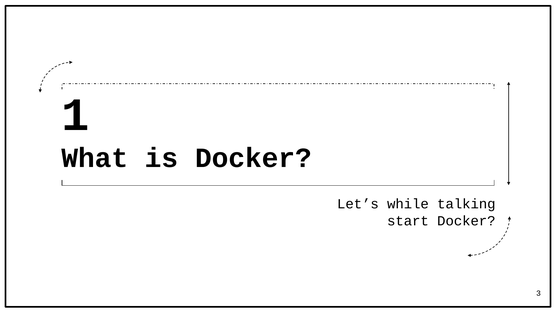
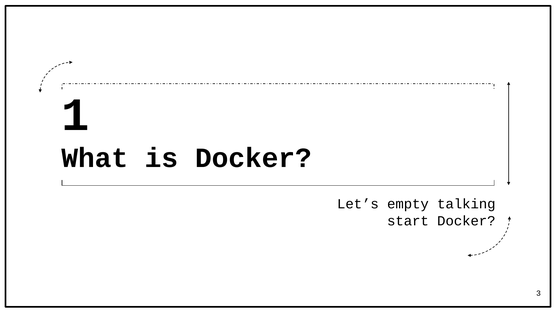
while: while -> empty
